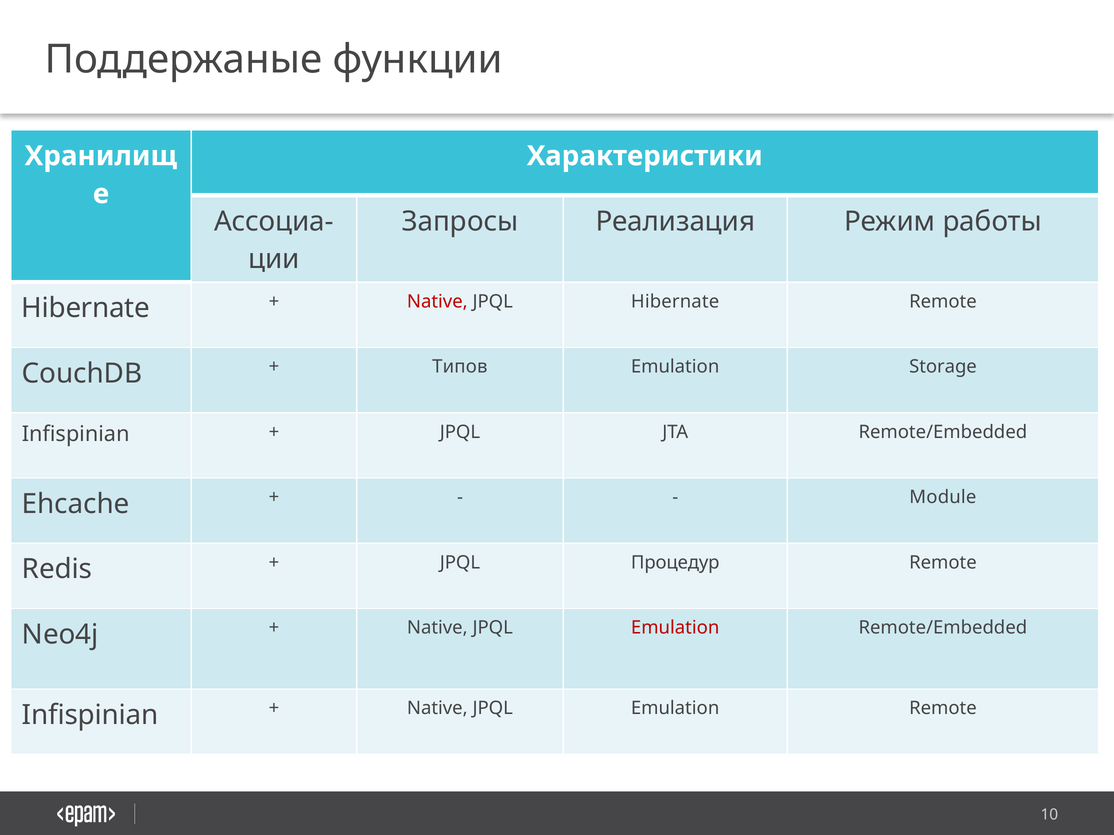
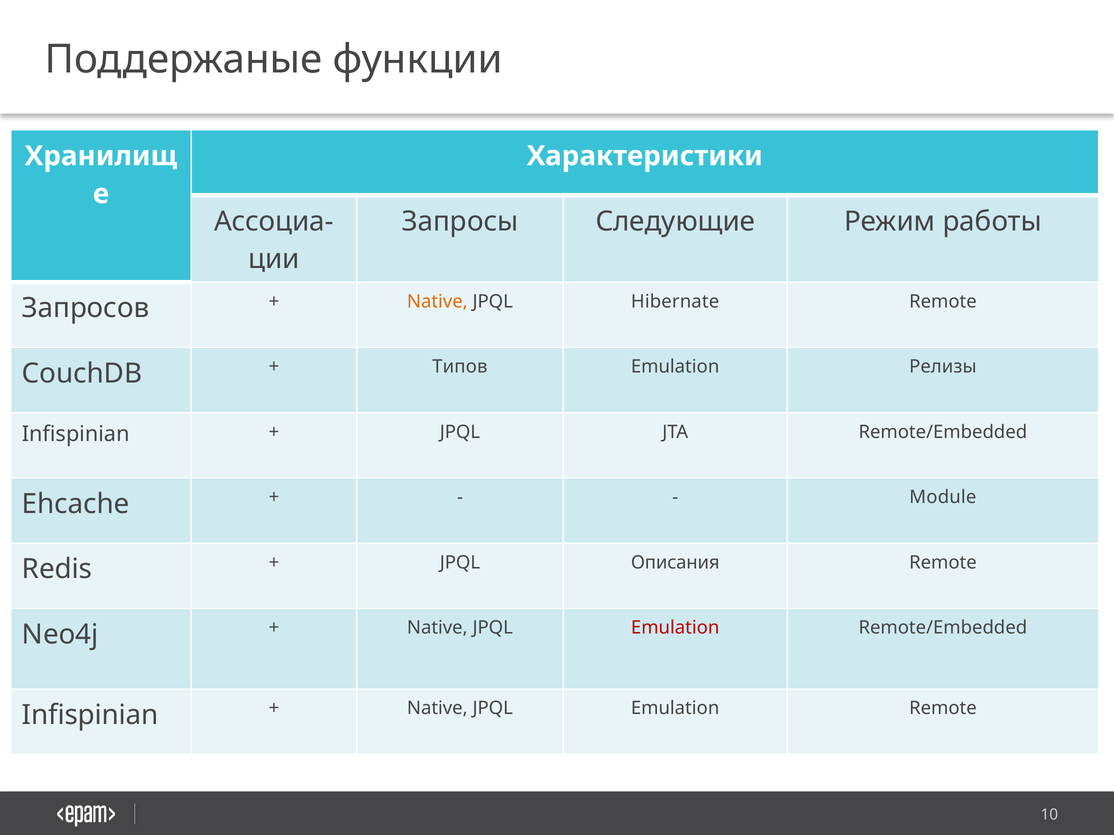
Реализация: Реализация -> Следующие
Hibernate at (86, 308): Hibernate -> Запросов
Native at (437, 302) colour: red -> orange
Storage: Storage -> Релизы
Процедур: Процедур -> Описания
